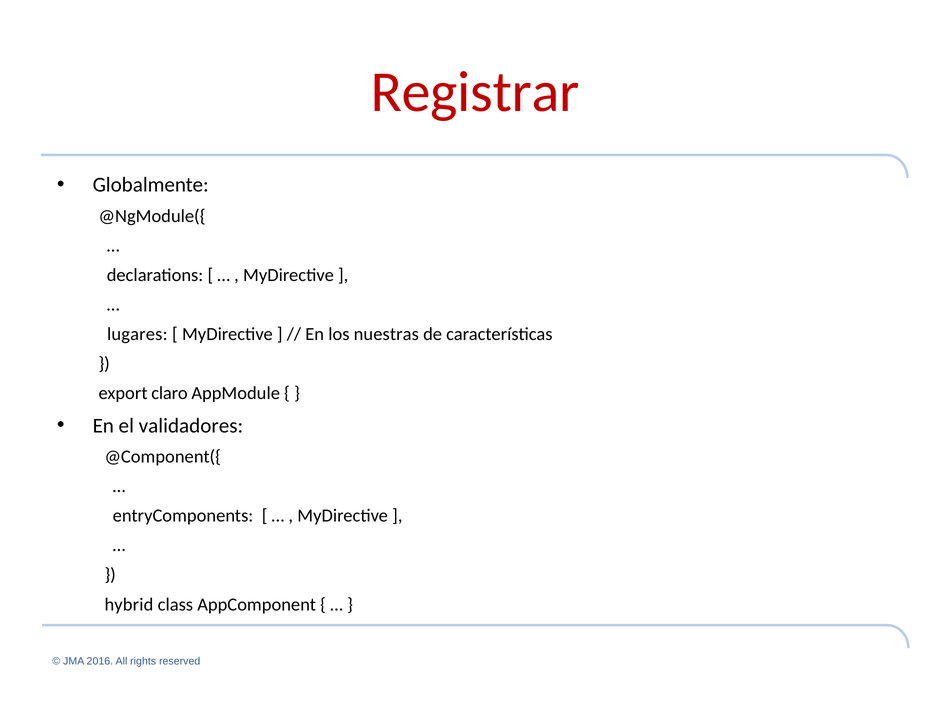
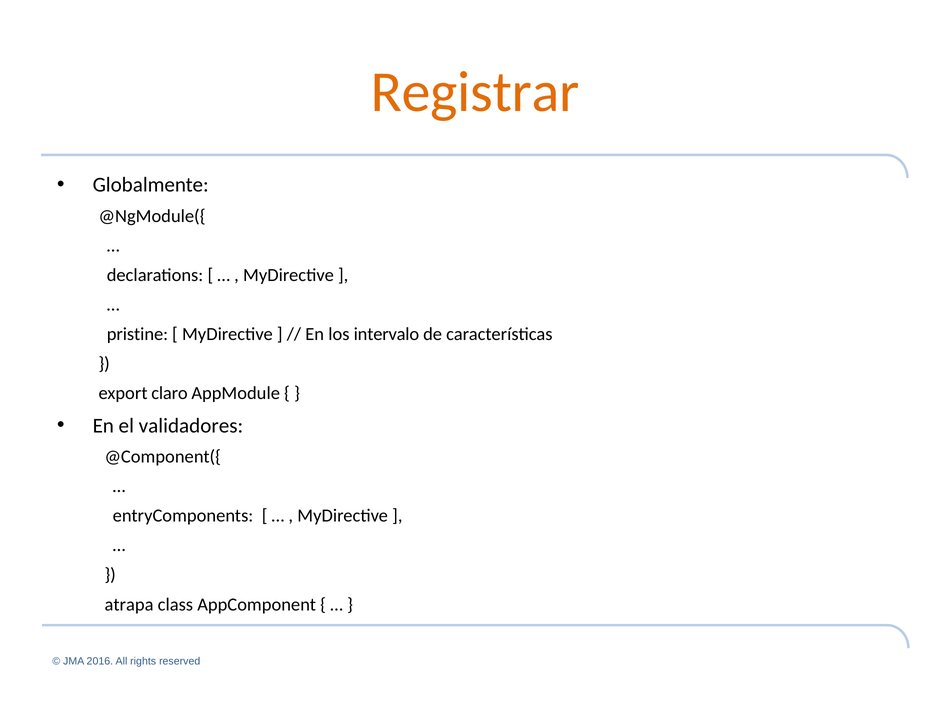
Registrar colour: red -> orange
lugares: lugares -> pristine
nuestras: nuestras -> intervalo
hybrid: hybrid -> atrapa
